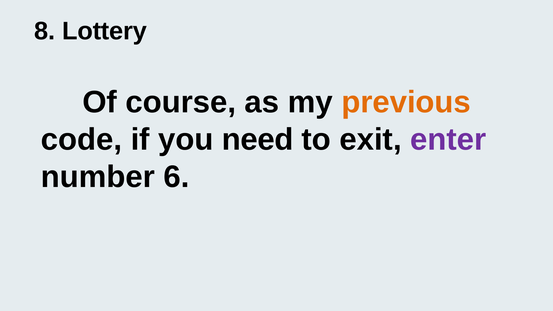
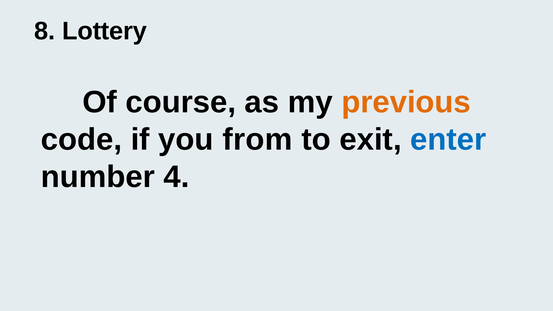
need: need -> from
enter colour: purple -> blue
6: 6 -> 4
